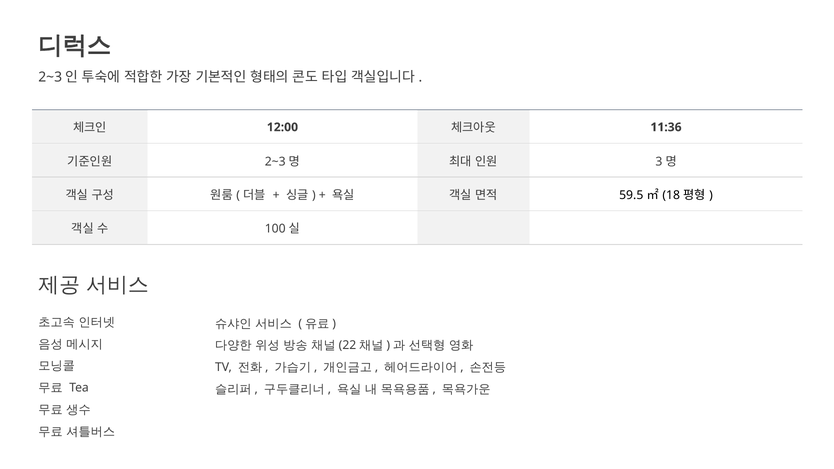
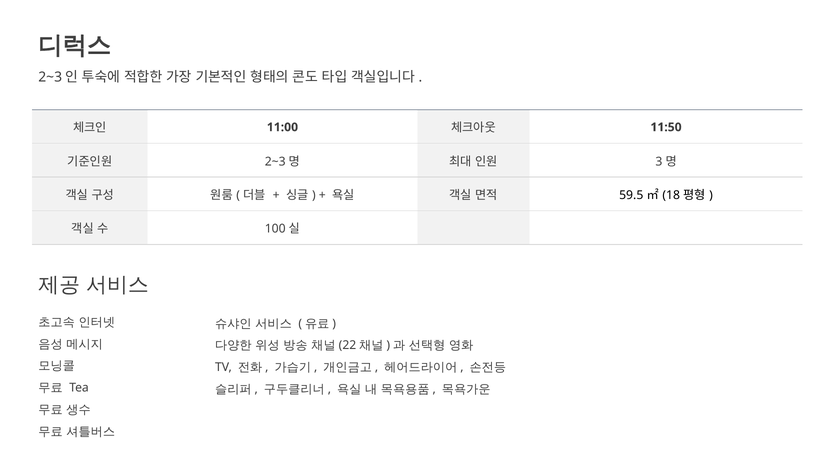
12:00: 12:00 -> 11:00
11:36: 11:36 -> 11:50
